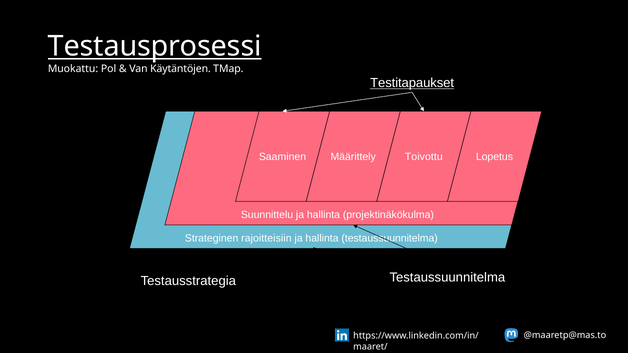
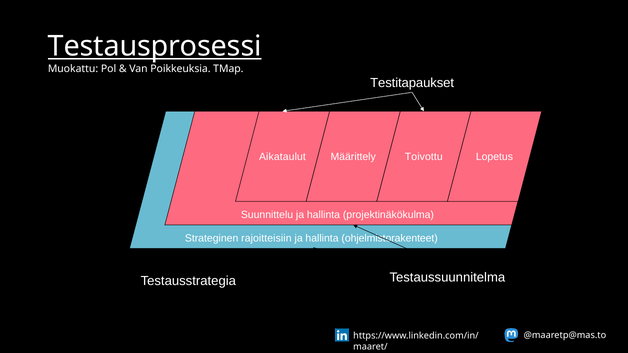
Käytäntöjen: Käytäntöjen -> Poikkeuksia
Testitapaukset underline: present -> none
Saaminen: Saaminen -> Aikataulut
hallinta testaussuunnitelma: testaussuunnitelma -> ohjelmistorakenteet
